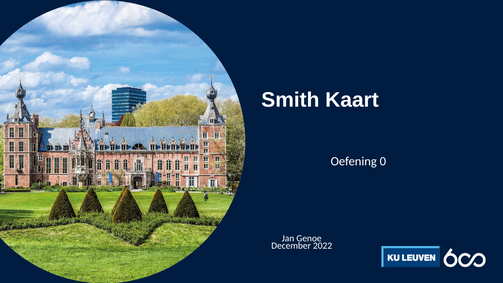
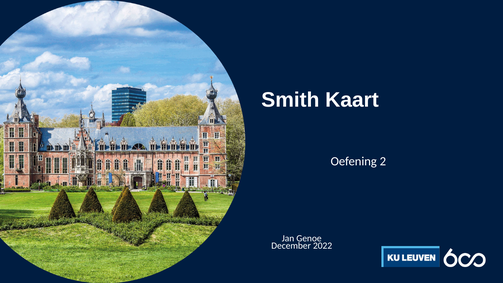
0: 0 -> 2
